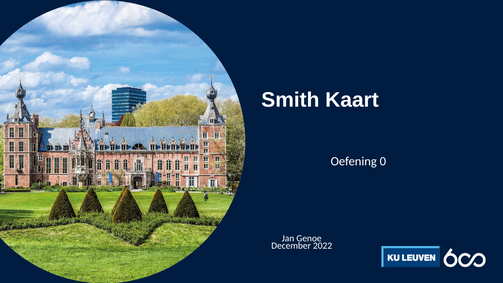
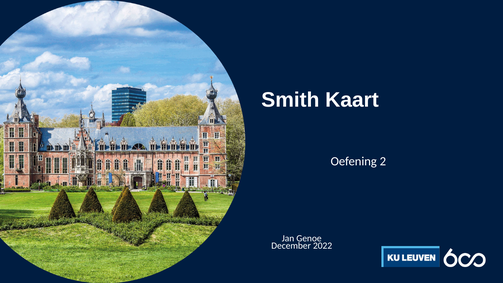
0: 0 -> 2
